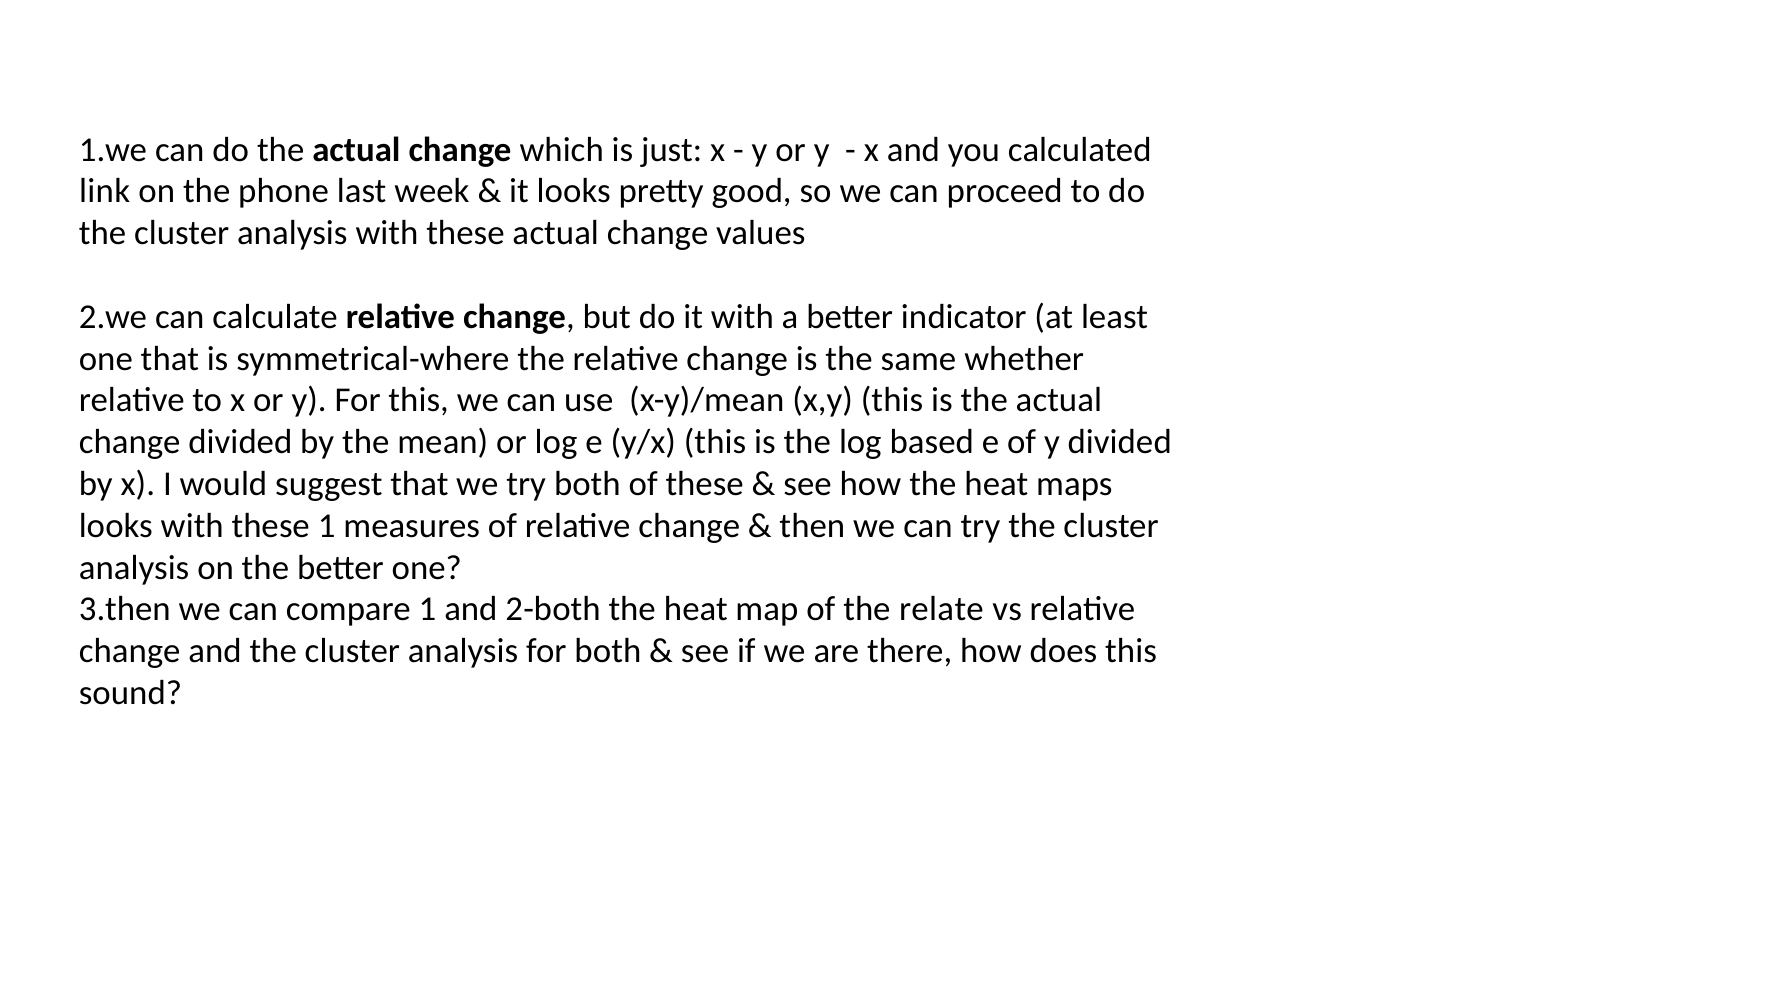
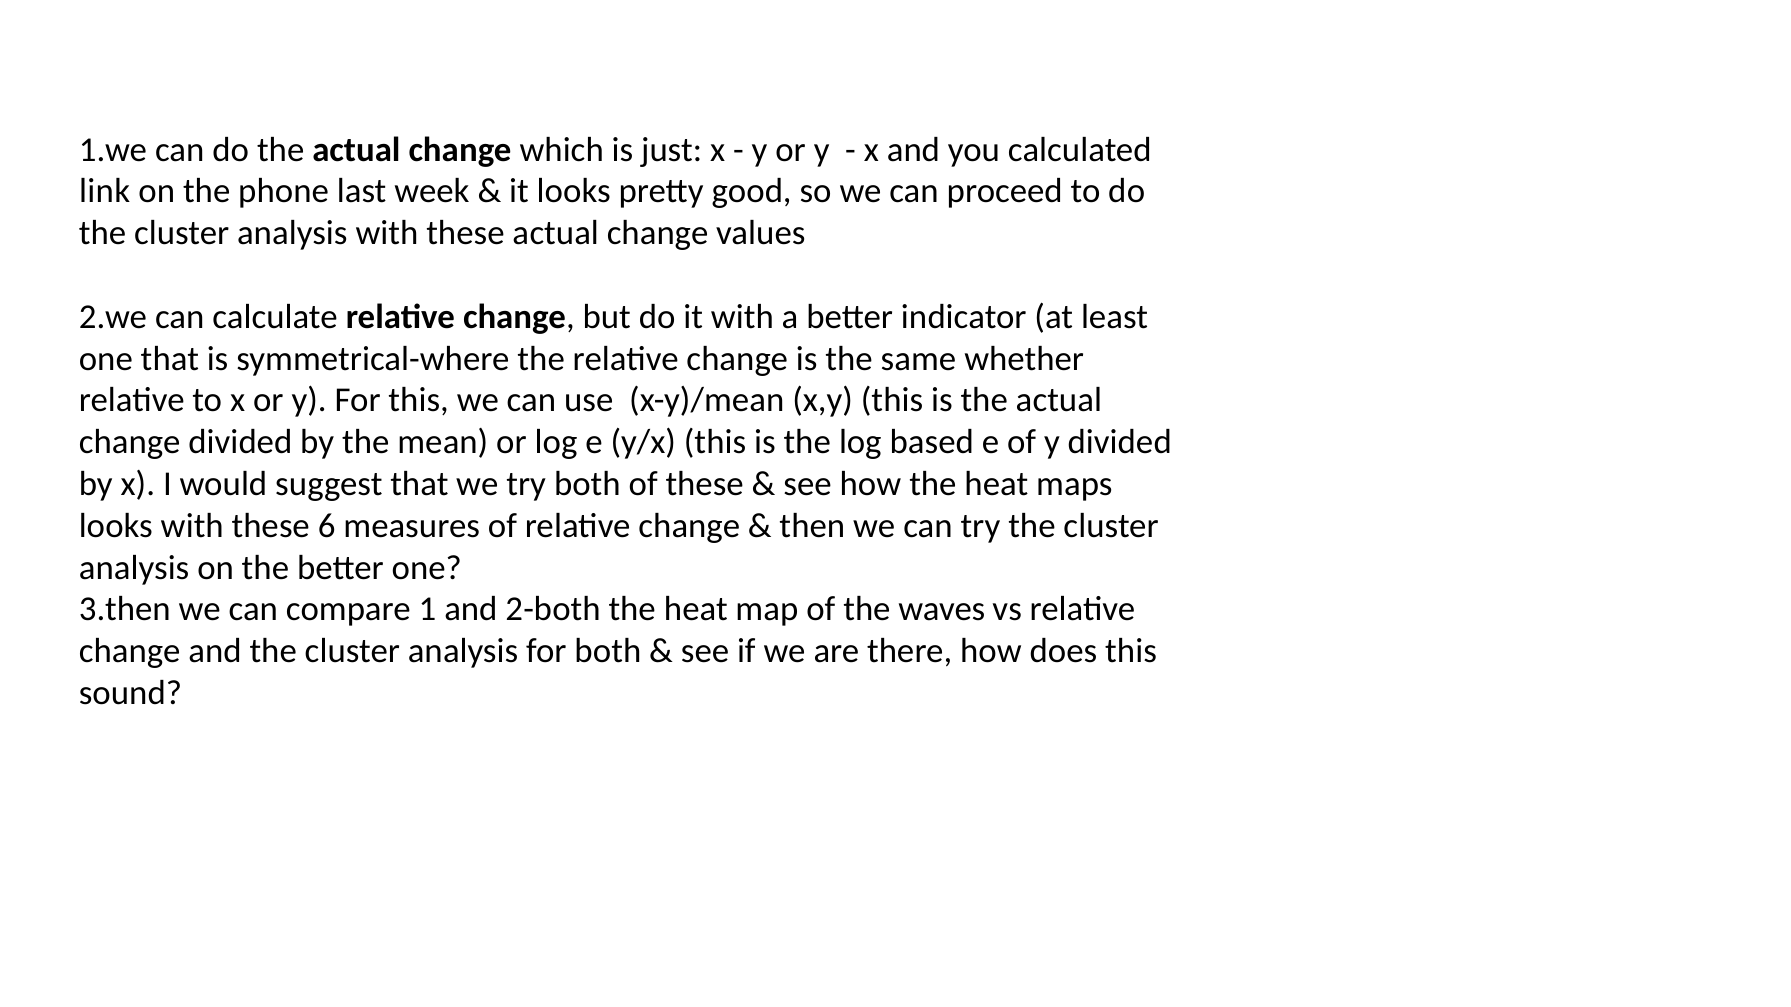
these 1: 1 -> 6
relate: relate -> waves
